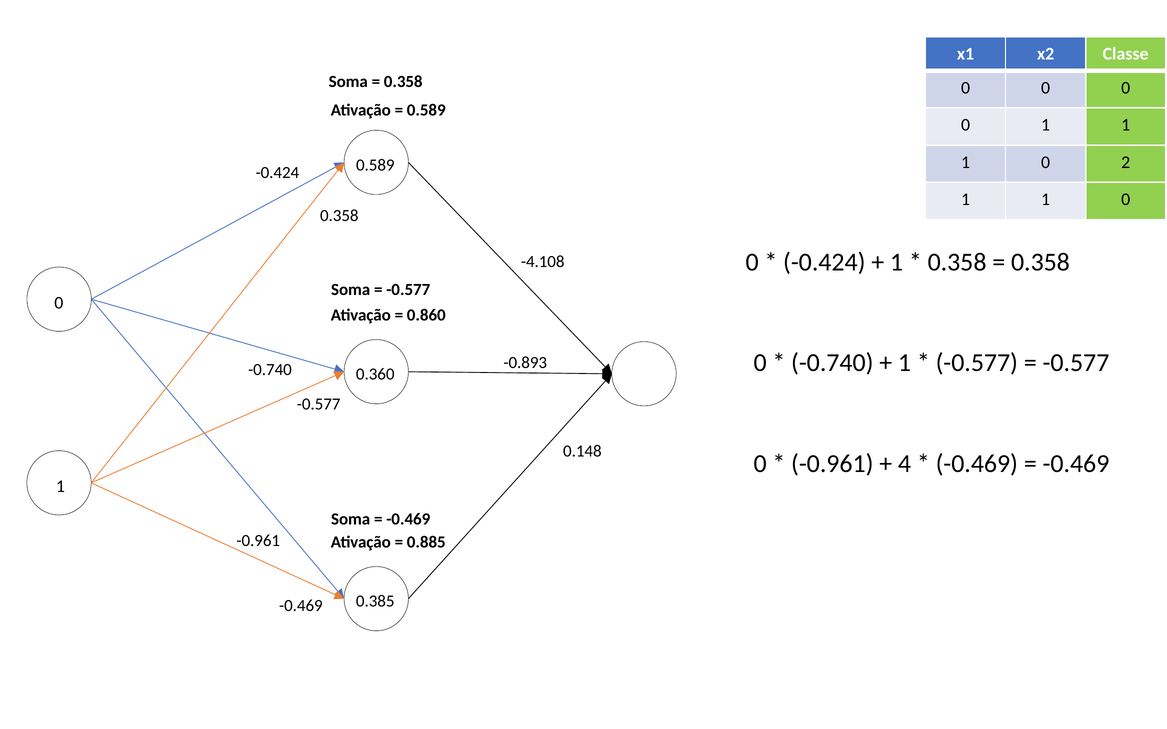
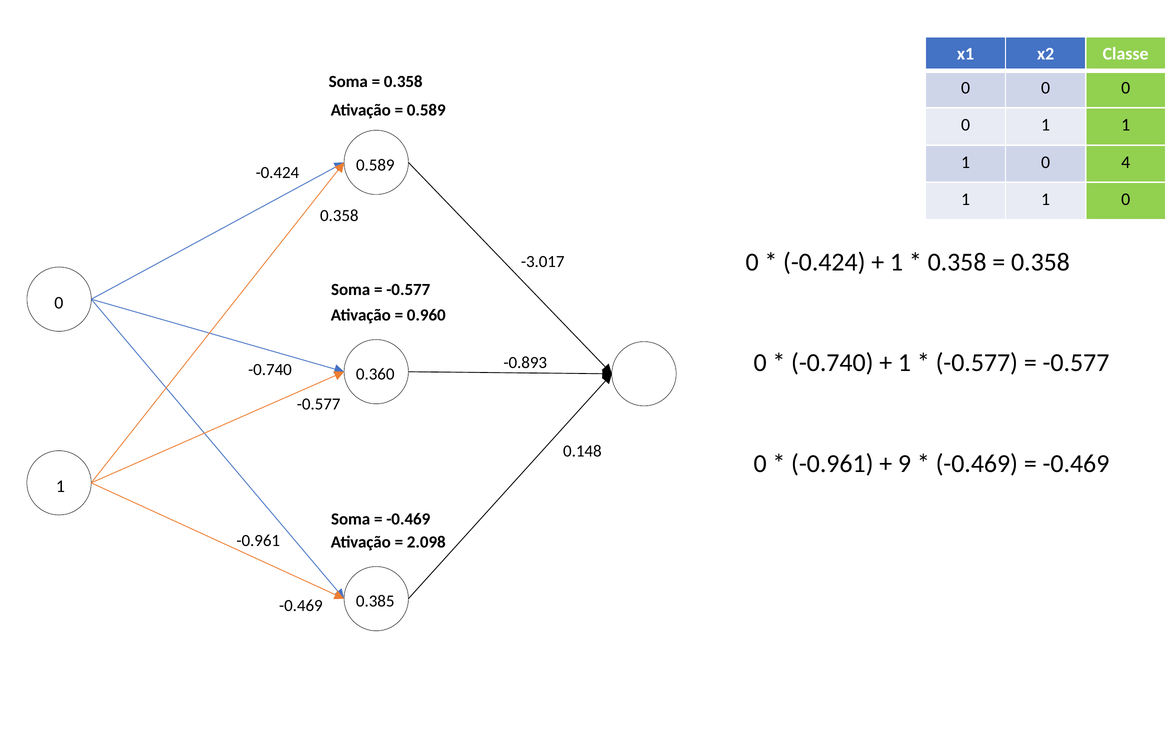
2: 2 -> 4
-4.108: -4.108 -> -3.017
0.860: 0.860 -> 0.960
4: 4 -> 9
0.885: 0.885 -> 2.098
